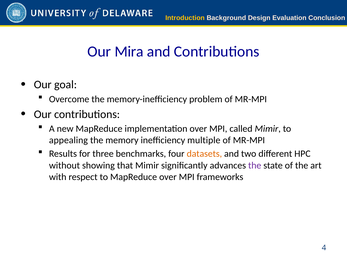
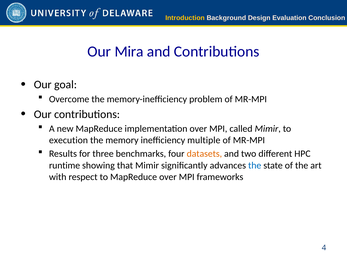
appealing: appealing -> execution
without: without -> runtime
the at (255, 166) colour: purple -> blue
